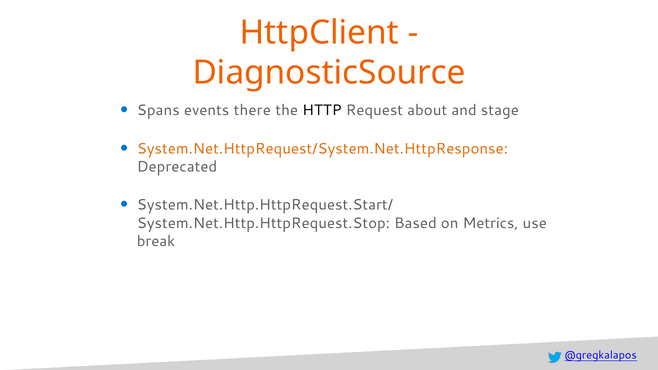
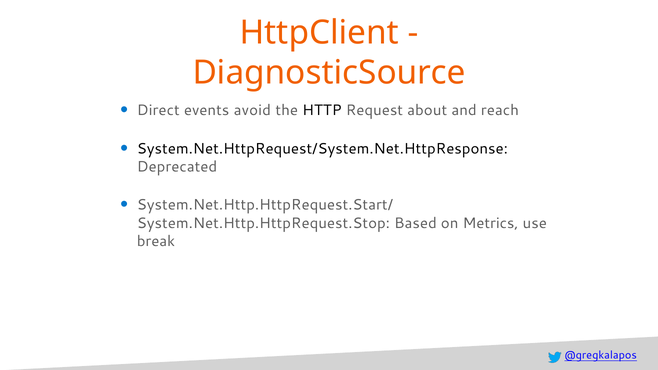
Spans: Spans -> Direct
there: there -> avoid
stage: stage -> reach
System.Net.HttpRequest/System.Net.HttpResponse colour: orange -> black
